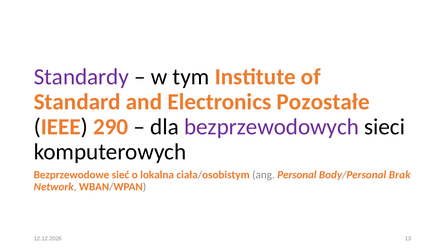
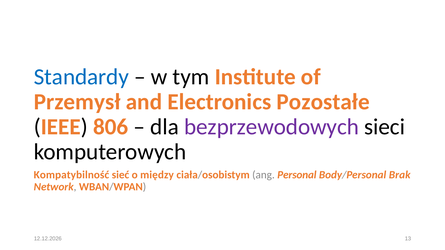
Standardy colour: purple -> blue
Standard: Standard -> Przemysł
290: 290 -> 806
Bezprzewodowe: Bezprzewodowe -> Kompatybilność
lokalna: lokalna -> między
